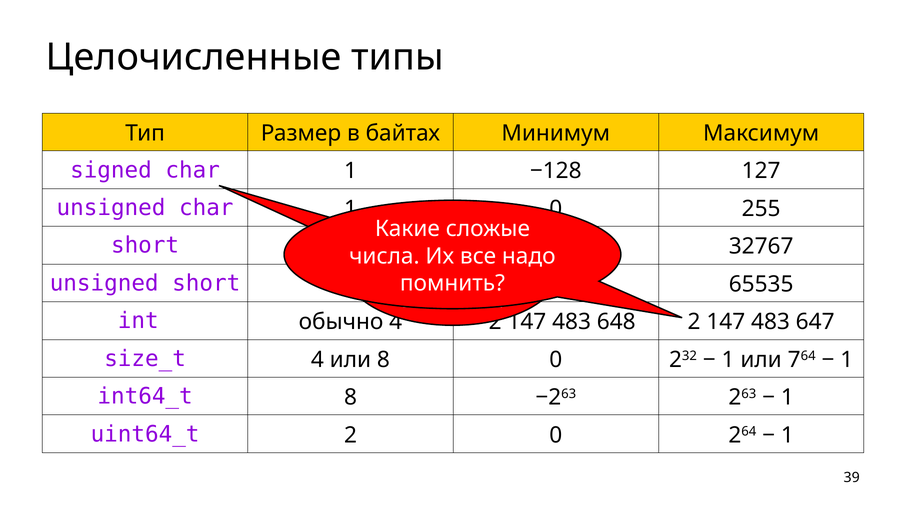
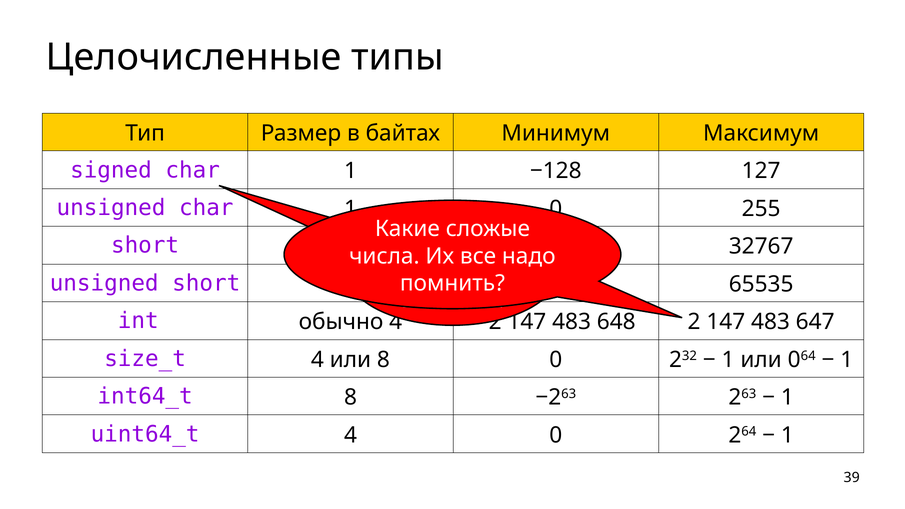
или 7: 7 -> 0
2 at (350, 435): 2 -> 4
